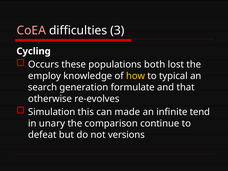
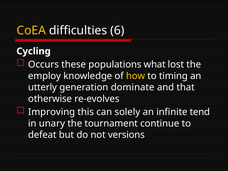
CoEA colour: pink -> yellow
3: 3 -> 6
both: both -> what
typical: typical -> timing
search: search -> utterly
formulate: formulate -> dominate
Simulation: Simulation -> Improving
made: made -> solely
comparison: comparison -> tournament
